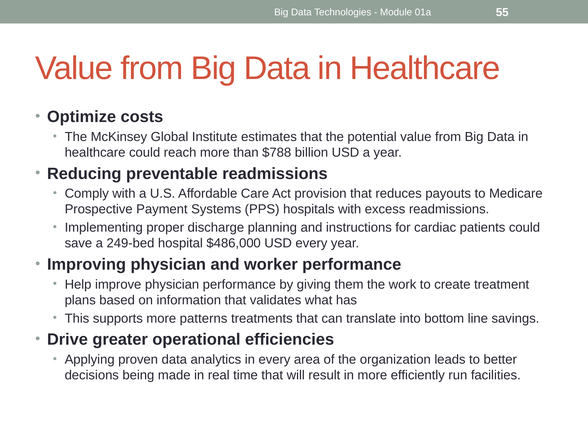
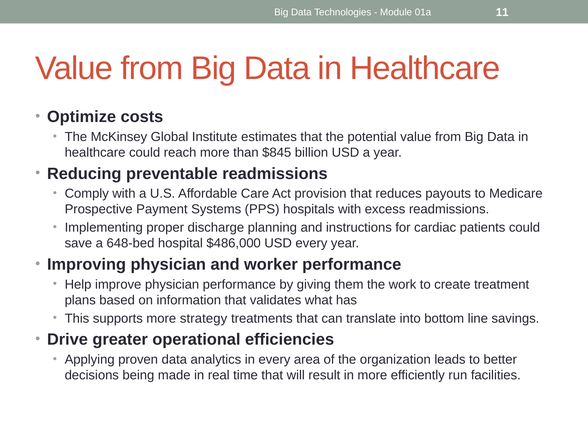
55: 55 -> 11
$788: $788 -> $845
249-bed: 249-bed -> 648-bed
patterns: patterns -> strategy
